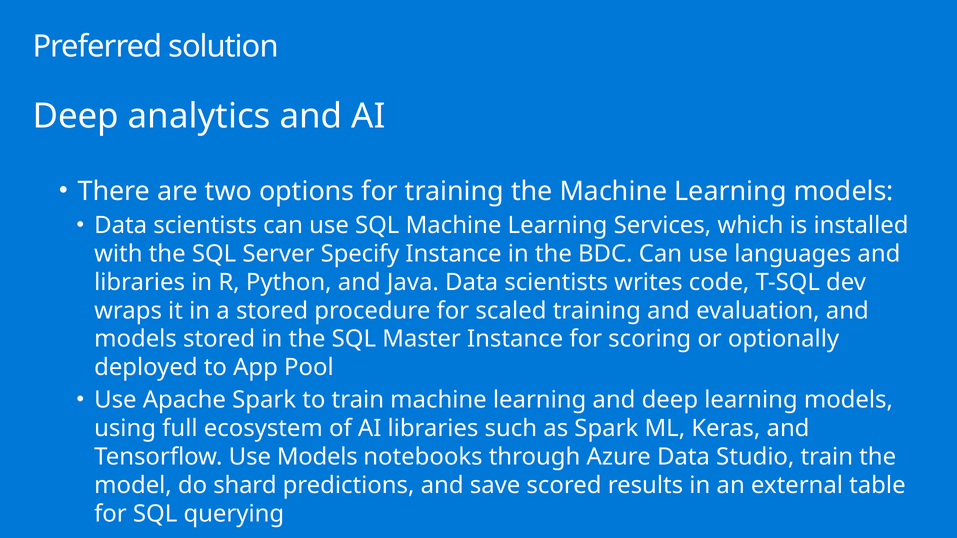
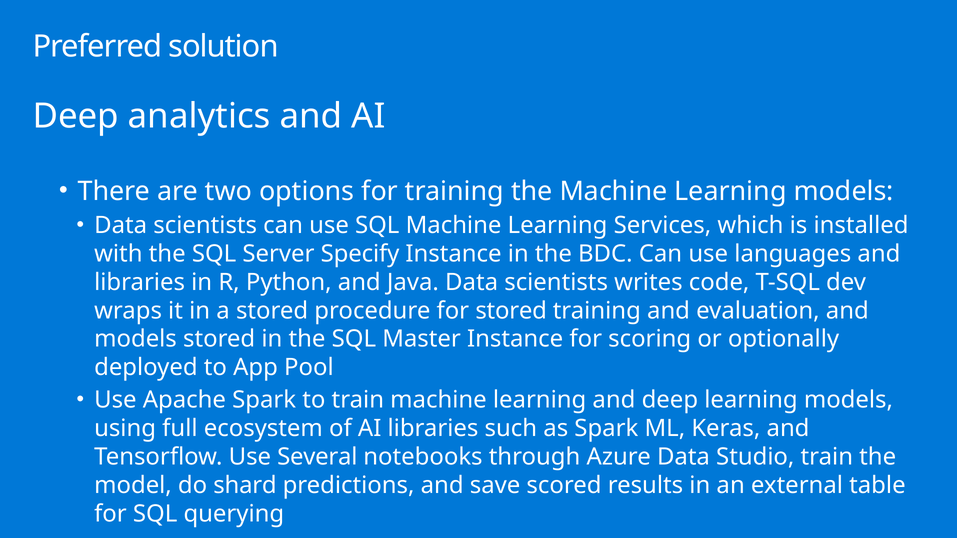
for scaled: scaled -> stored
Use Models: Models -> Several
